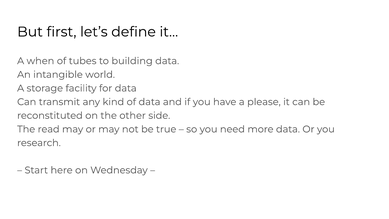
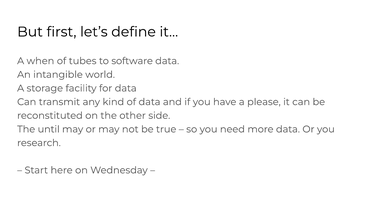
building: building -> software
read: read -> until
